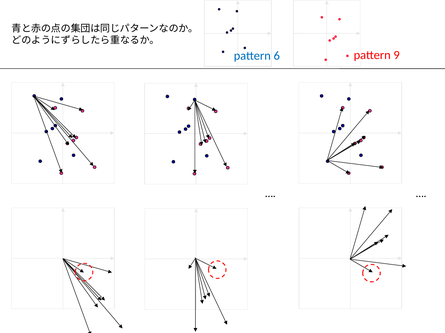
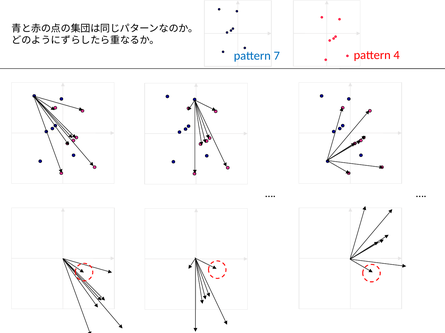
6: 6 -> 7
9: 9 -> 4
